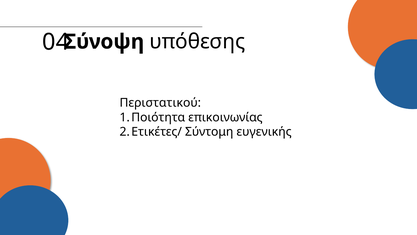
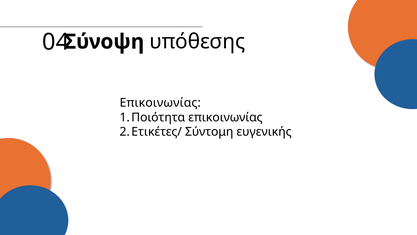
Περιστατικού at (160, 103): Περιστατικού -> Επικοινωνίας
